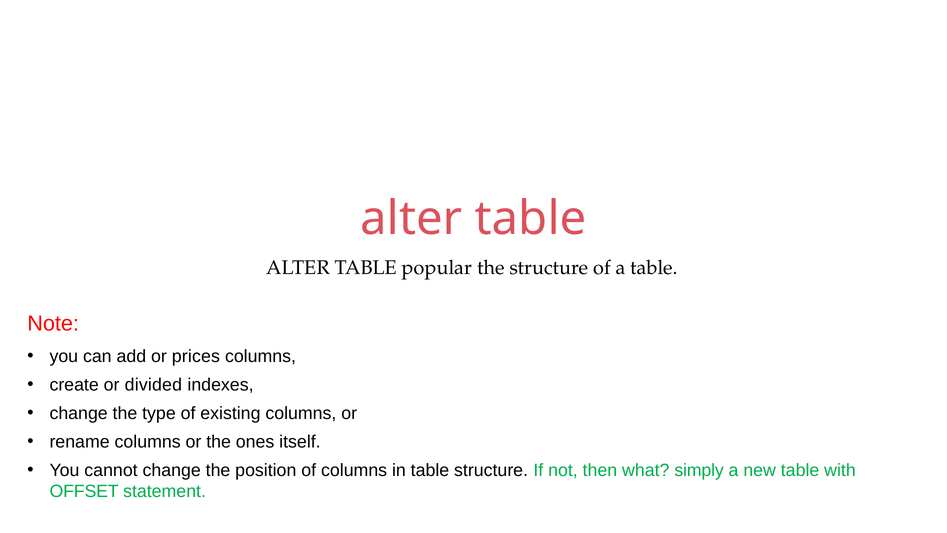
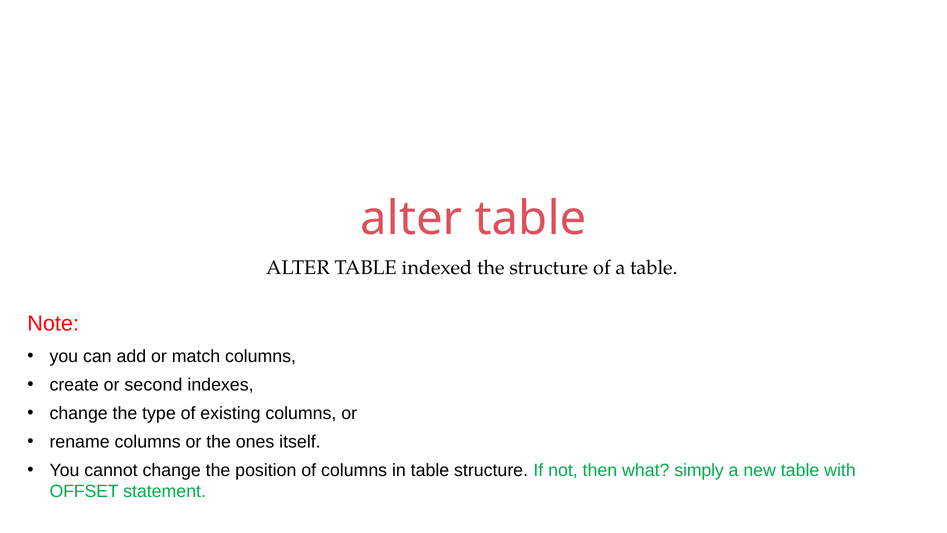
popular: popular -> indexed
prices: prices -> match
divided: divided -> second
